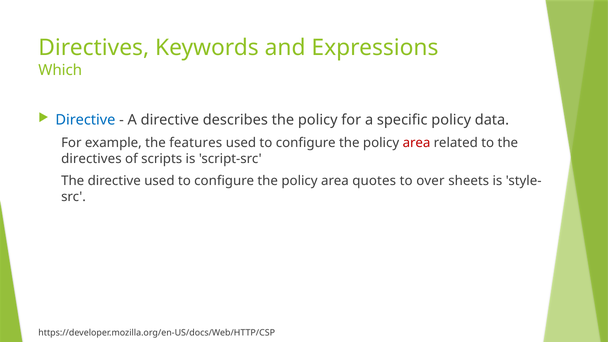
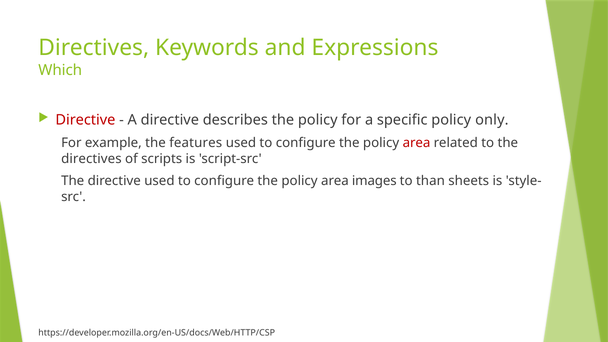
Directive at (85, 120) colour: blue -> red
data: data -> only
quotes: quotes -> images
over: over -> than
